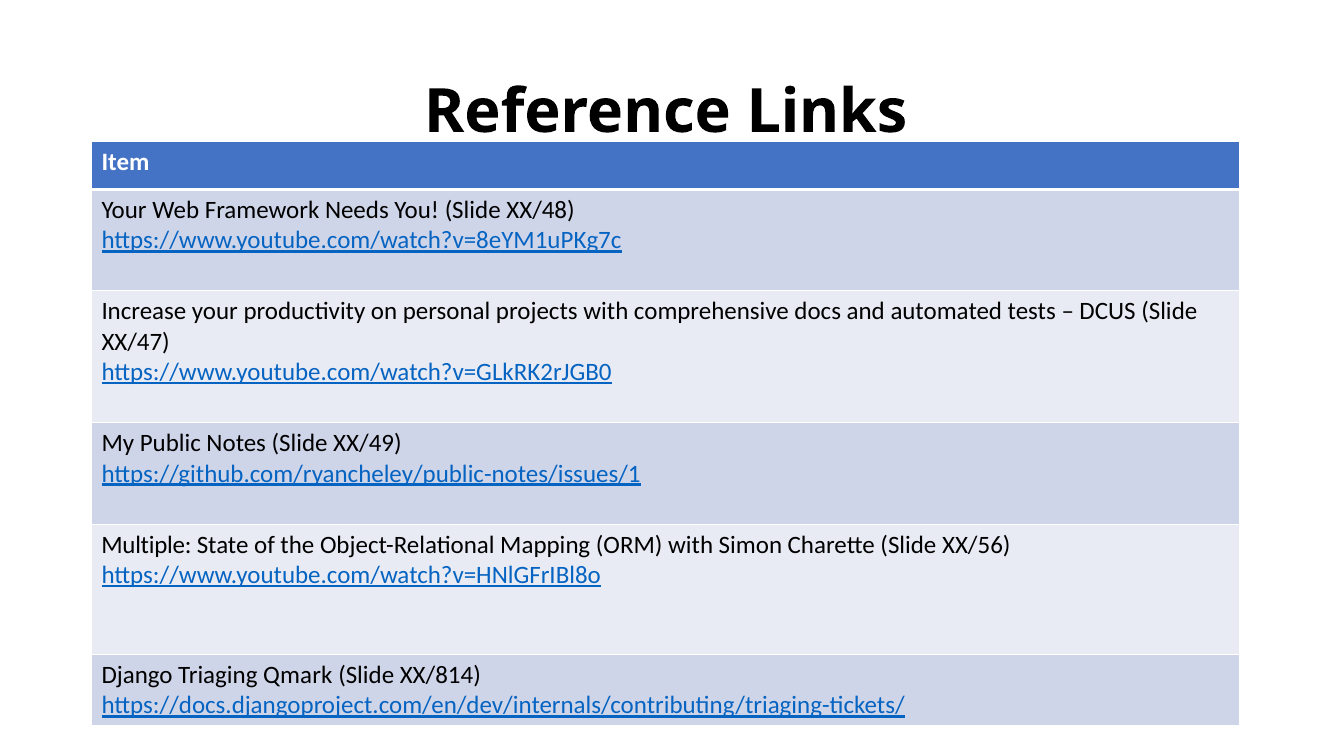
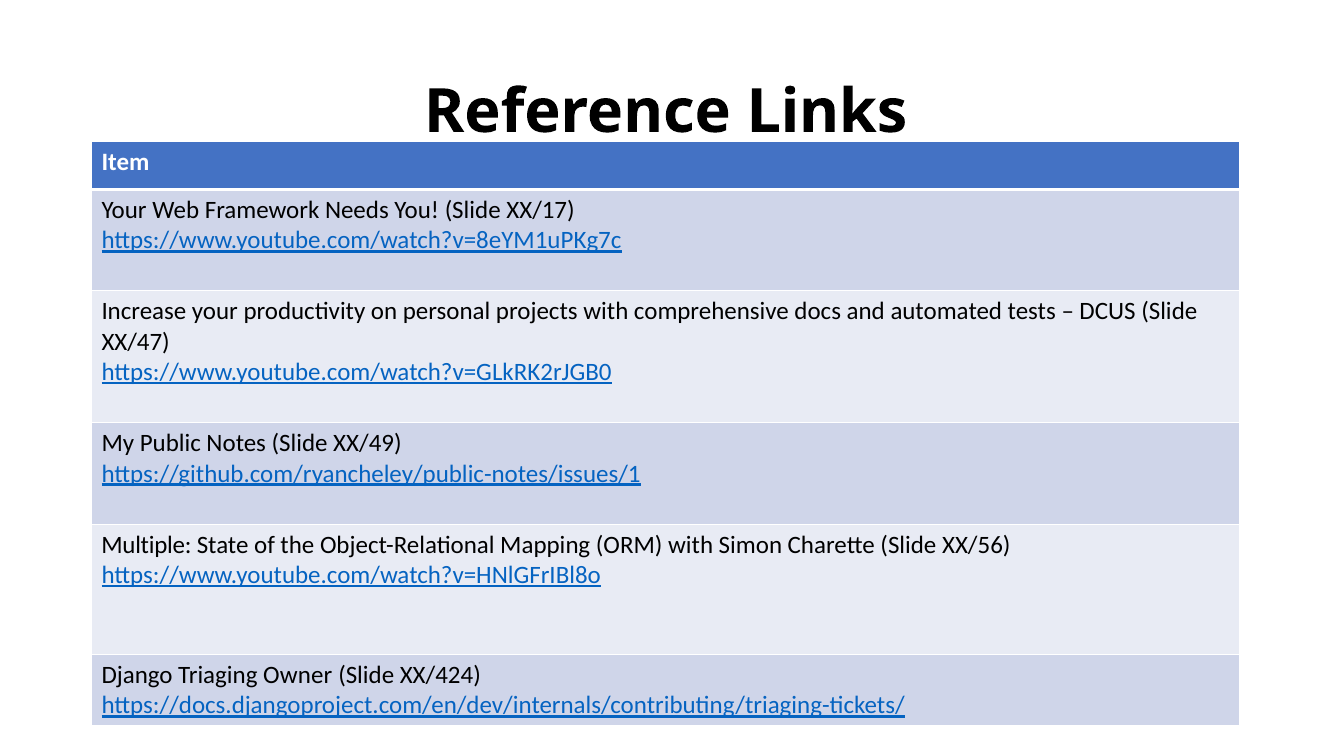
XX/48: XX/48 -> XX/17
Qmark: Qmark -> Owner
XX/814: XX/814 -> XX/424
